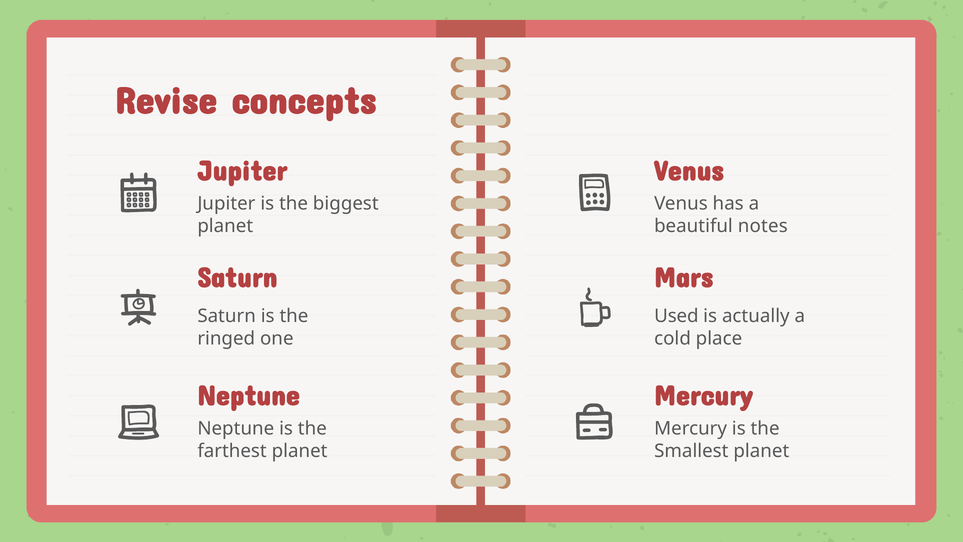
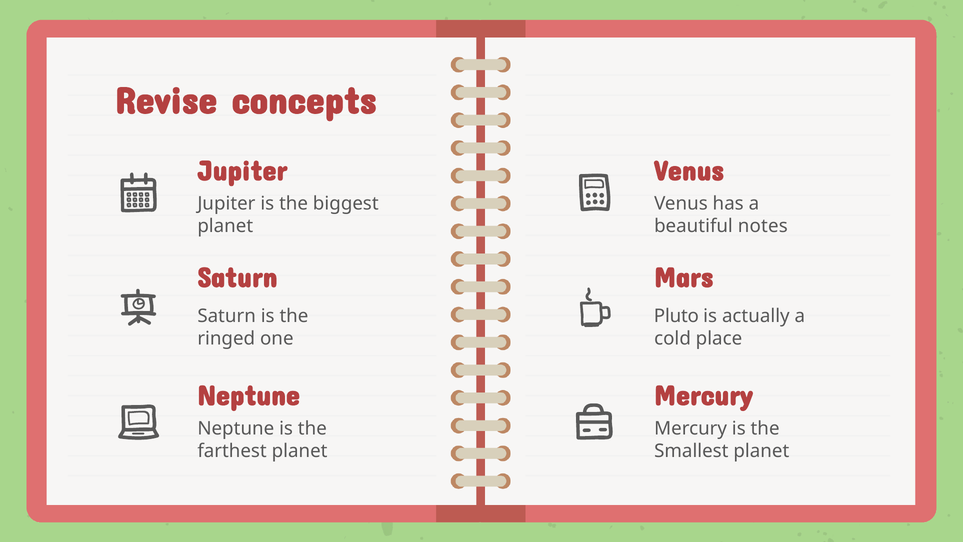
Used: Used -> Pluto
